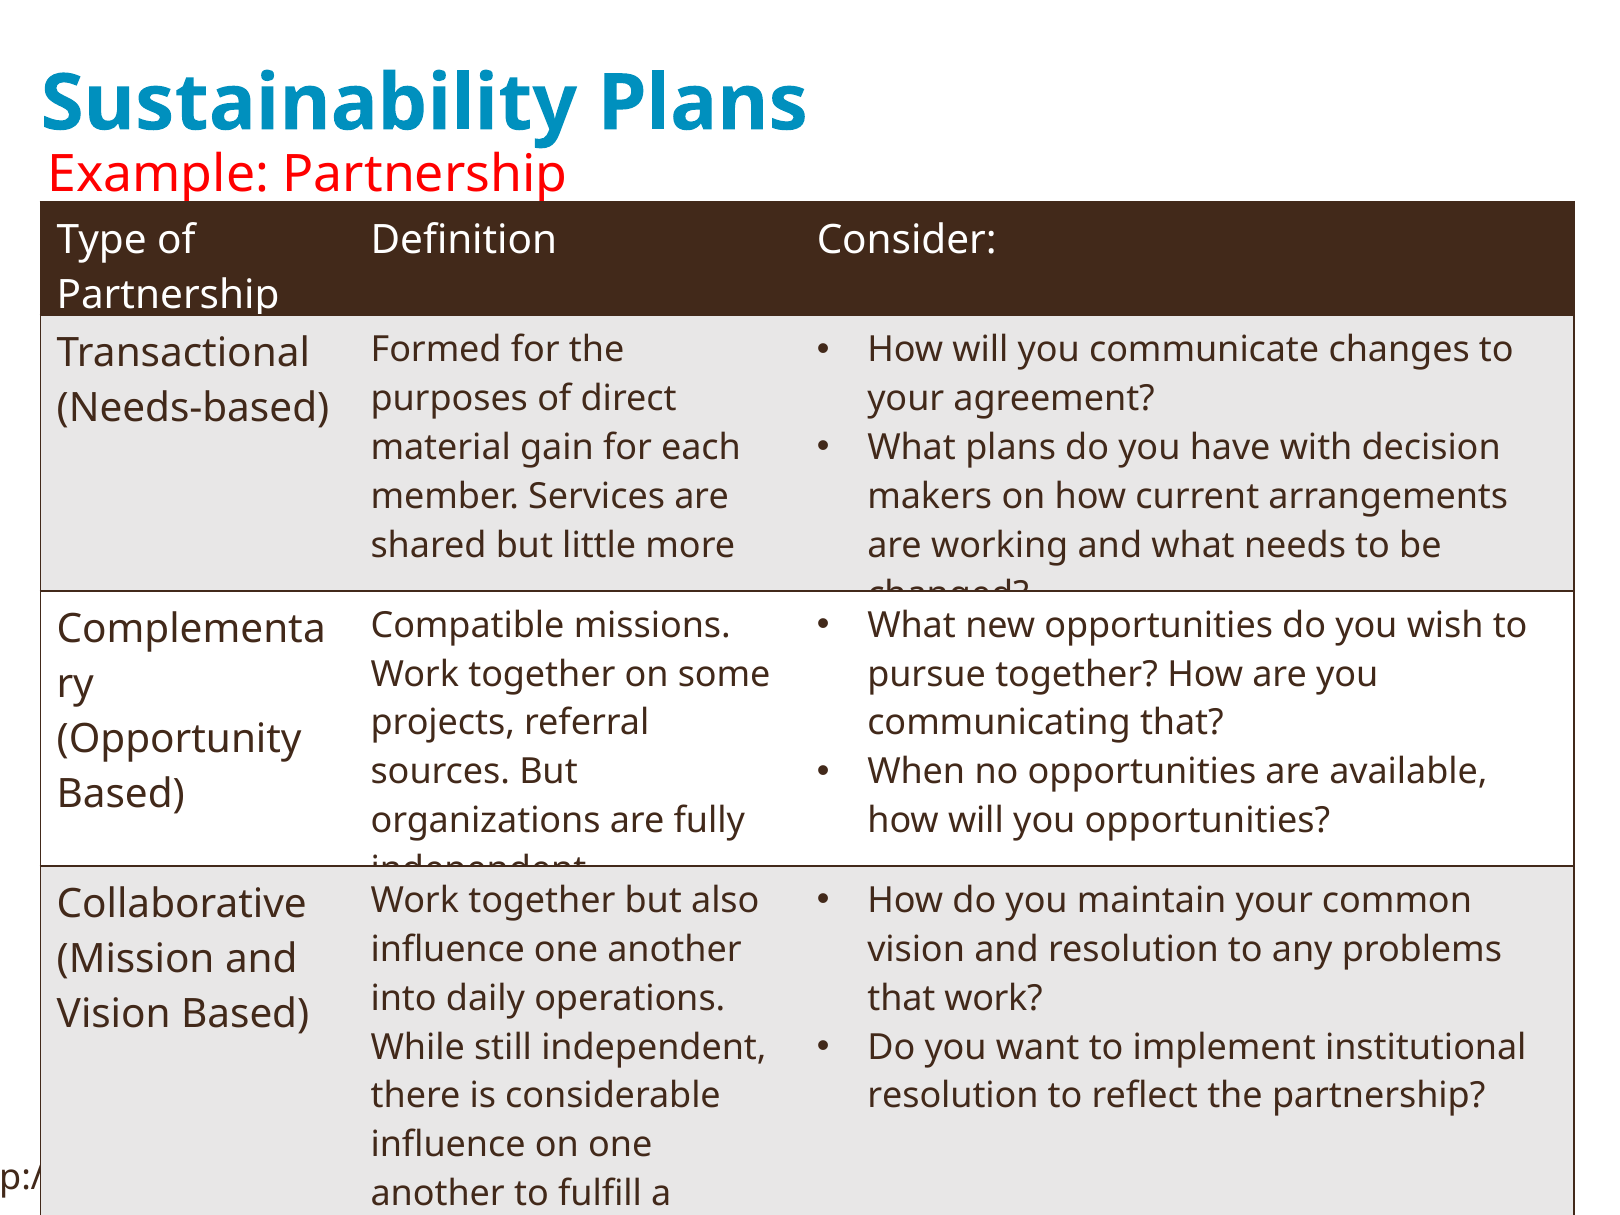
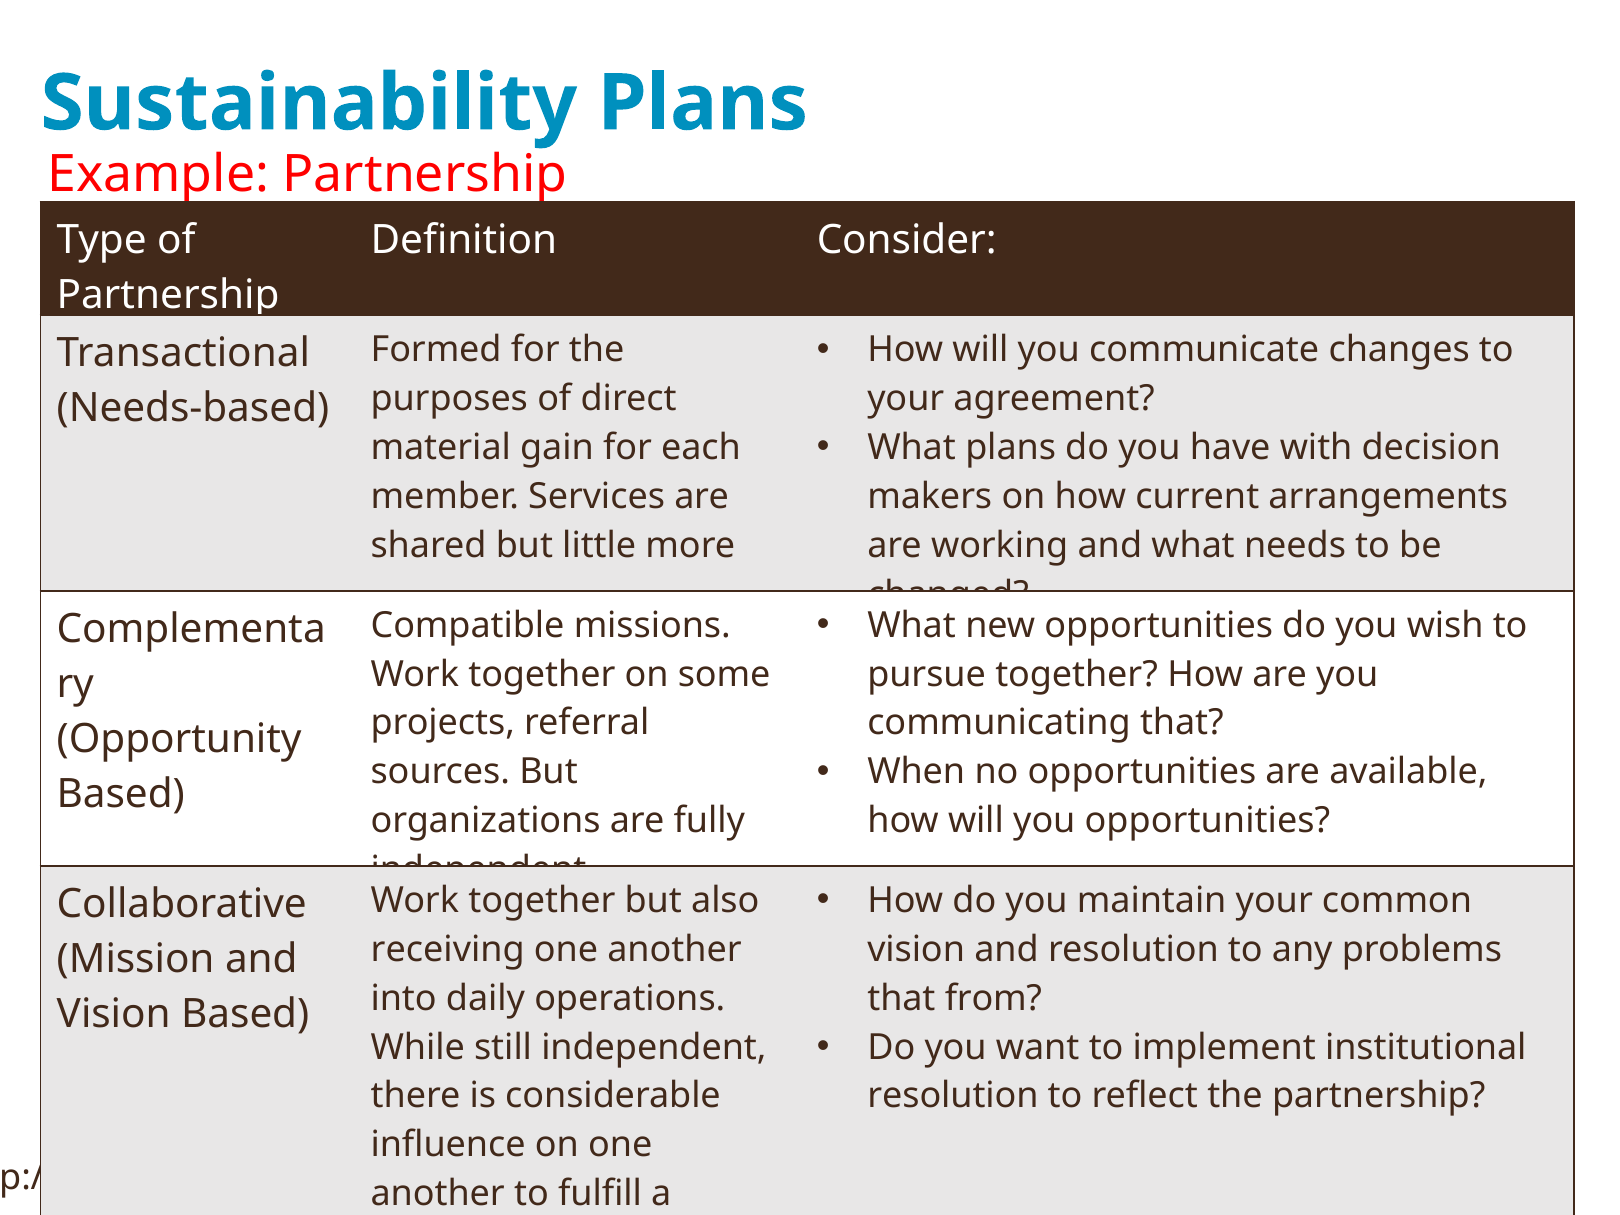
influence at (448, 949): influence -> receiving
that work: work -> from
